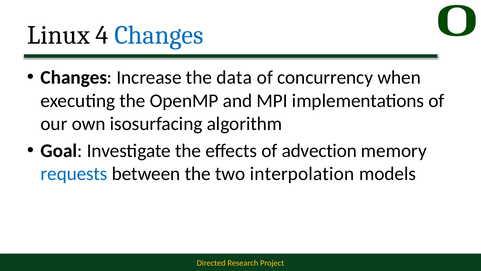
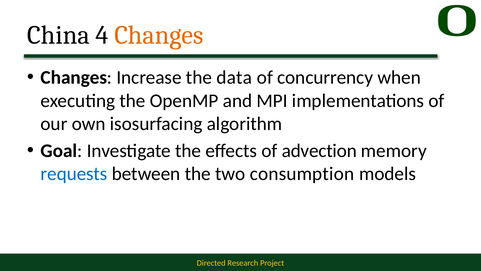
Linux: Linux -> China
Changes at (159, 35) colour: blue -> orange
interpolation: interpolation -> consumption
